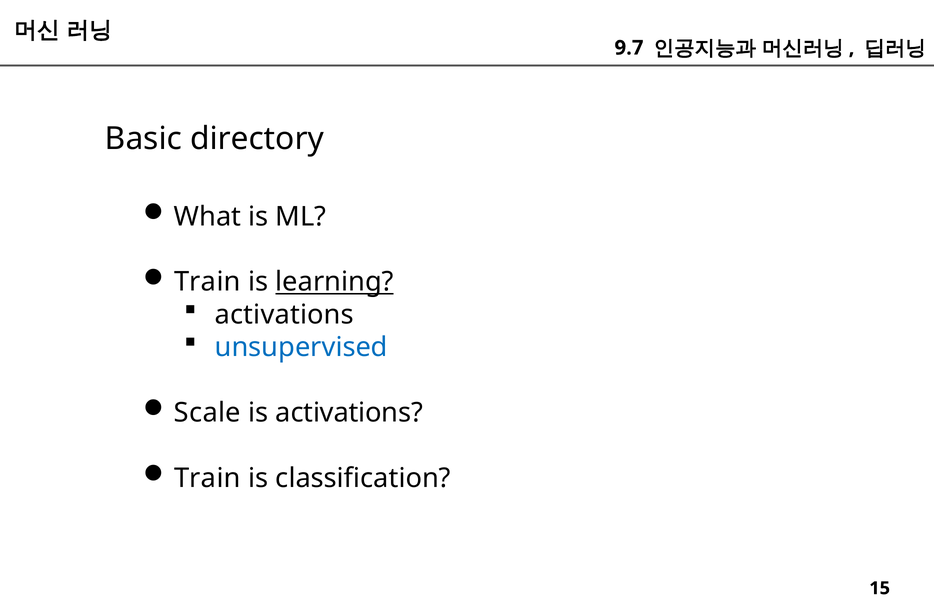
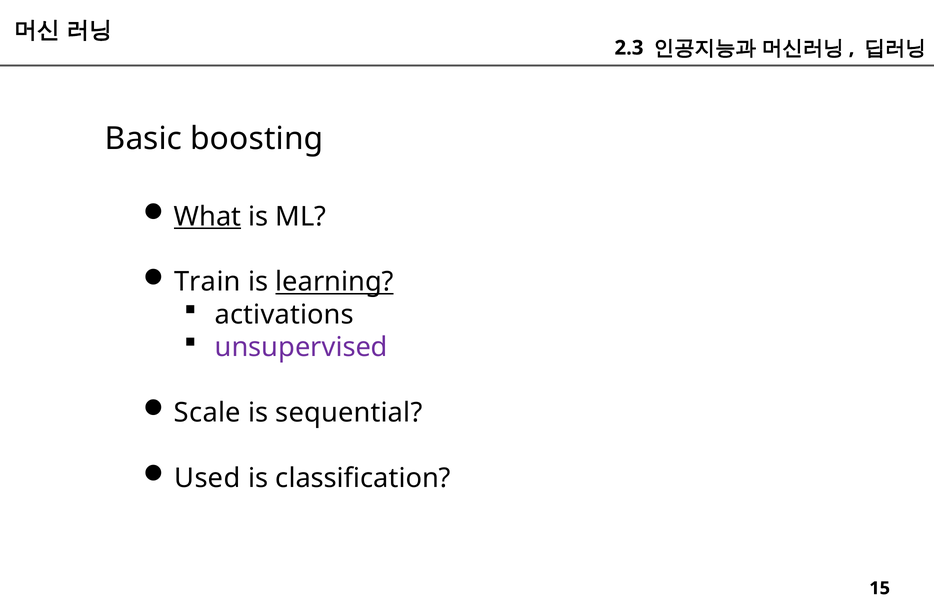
9.7: 9.7 -> 2.3
directory: directory -> boosting
What underline: none -> present
unsupervised colour: blue -> purple
is activations: activations -> sequential
Train at (207, 479): Train -> Used
